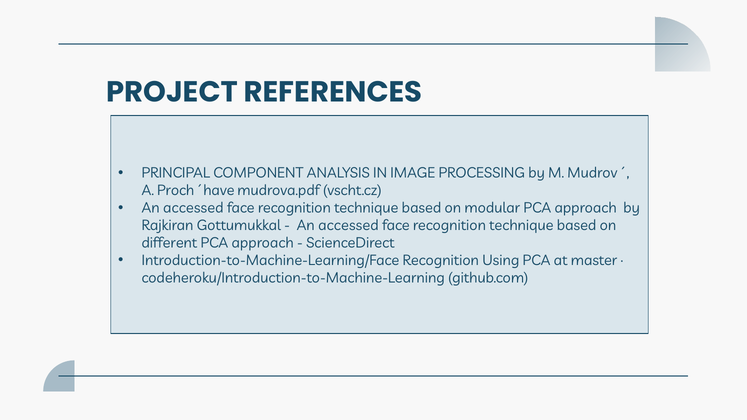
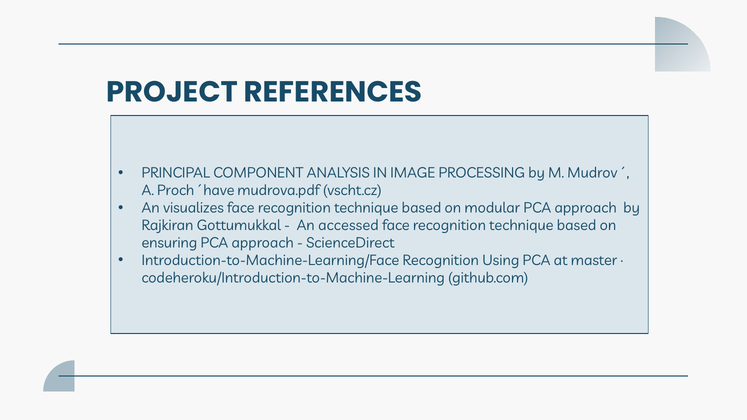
accessed at (193, 208): accessed -> visualizes
different: different -> ensuring
